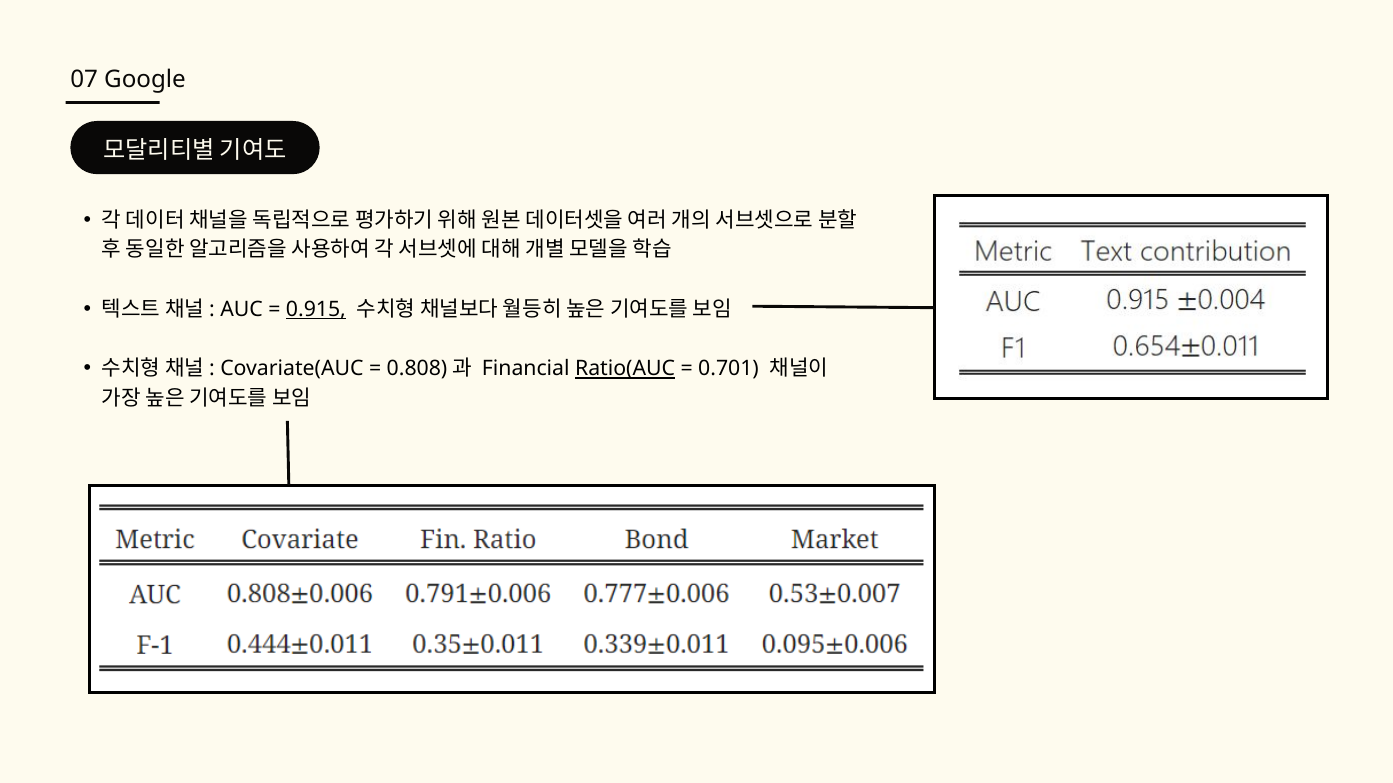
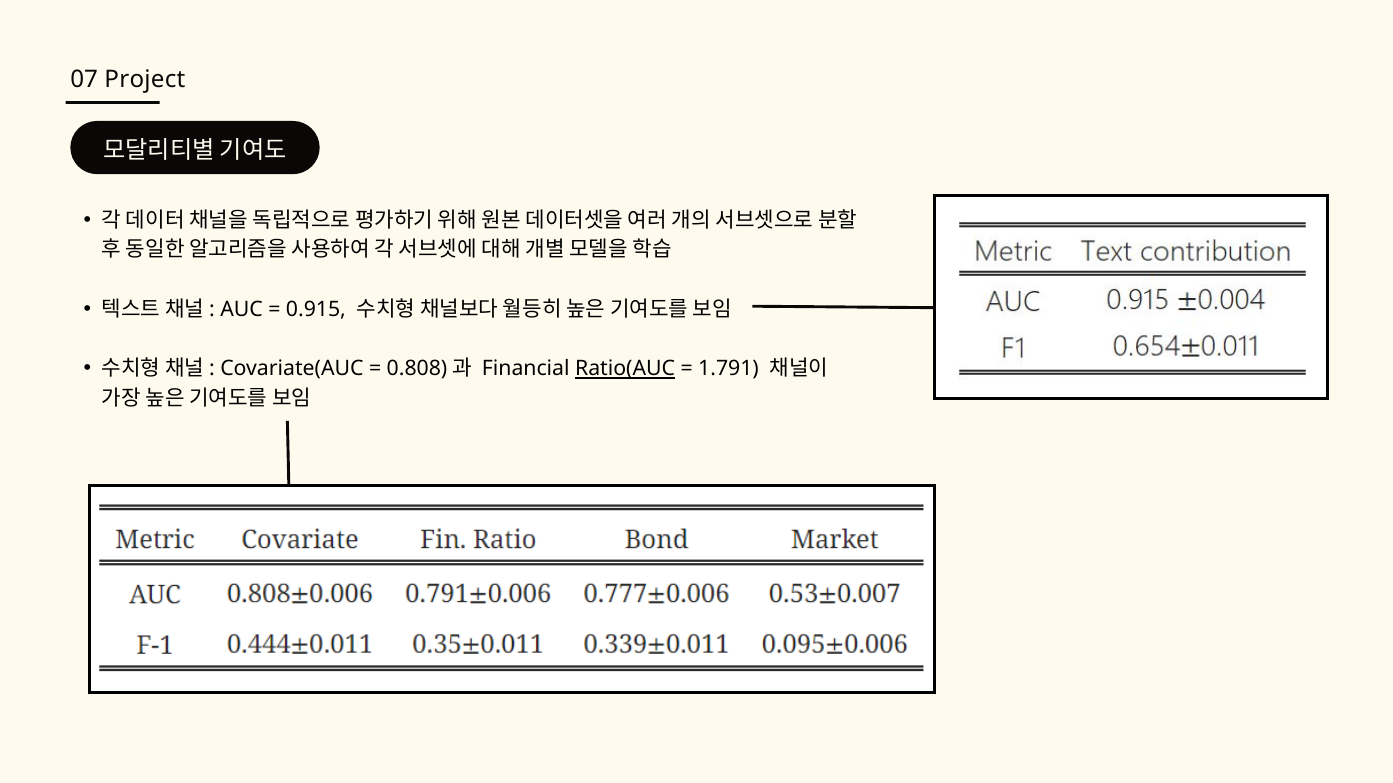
Google: Google -> Project
0.915 underline: present -> none
0.701: 0.701 -> 1.791
